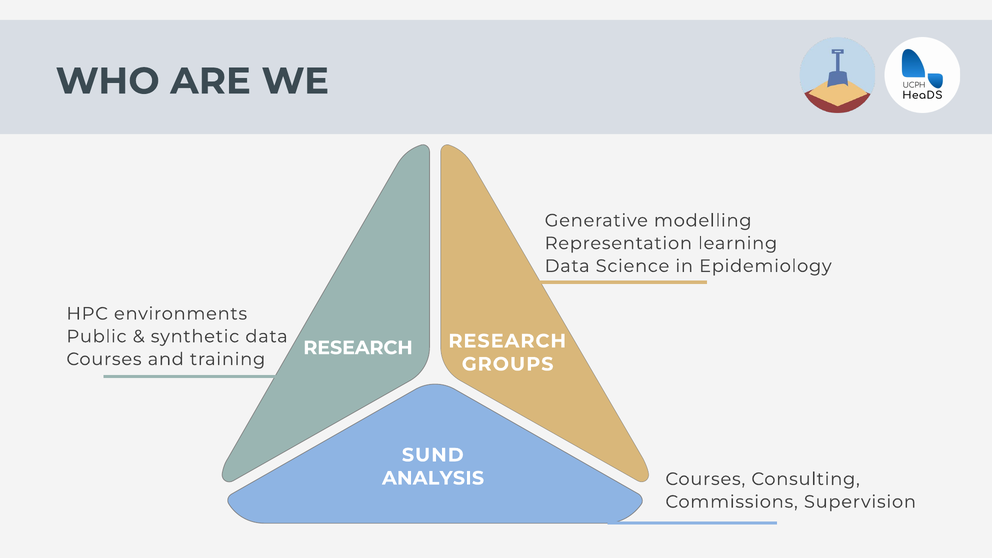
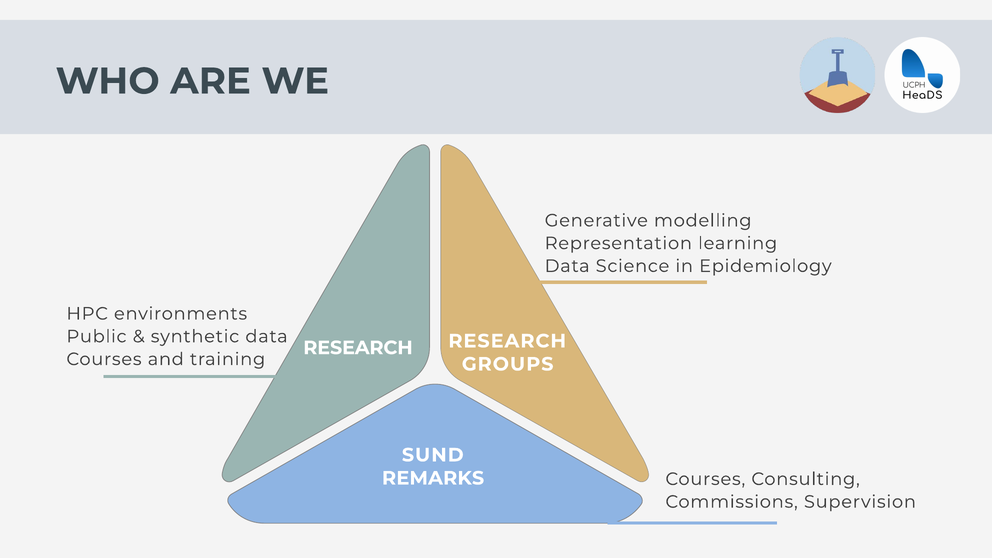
ANALYSIS: ANALYSIS -> REMARKS
